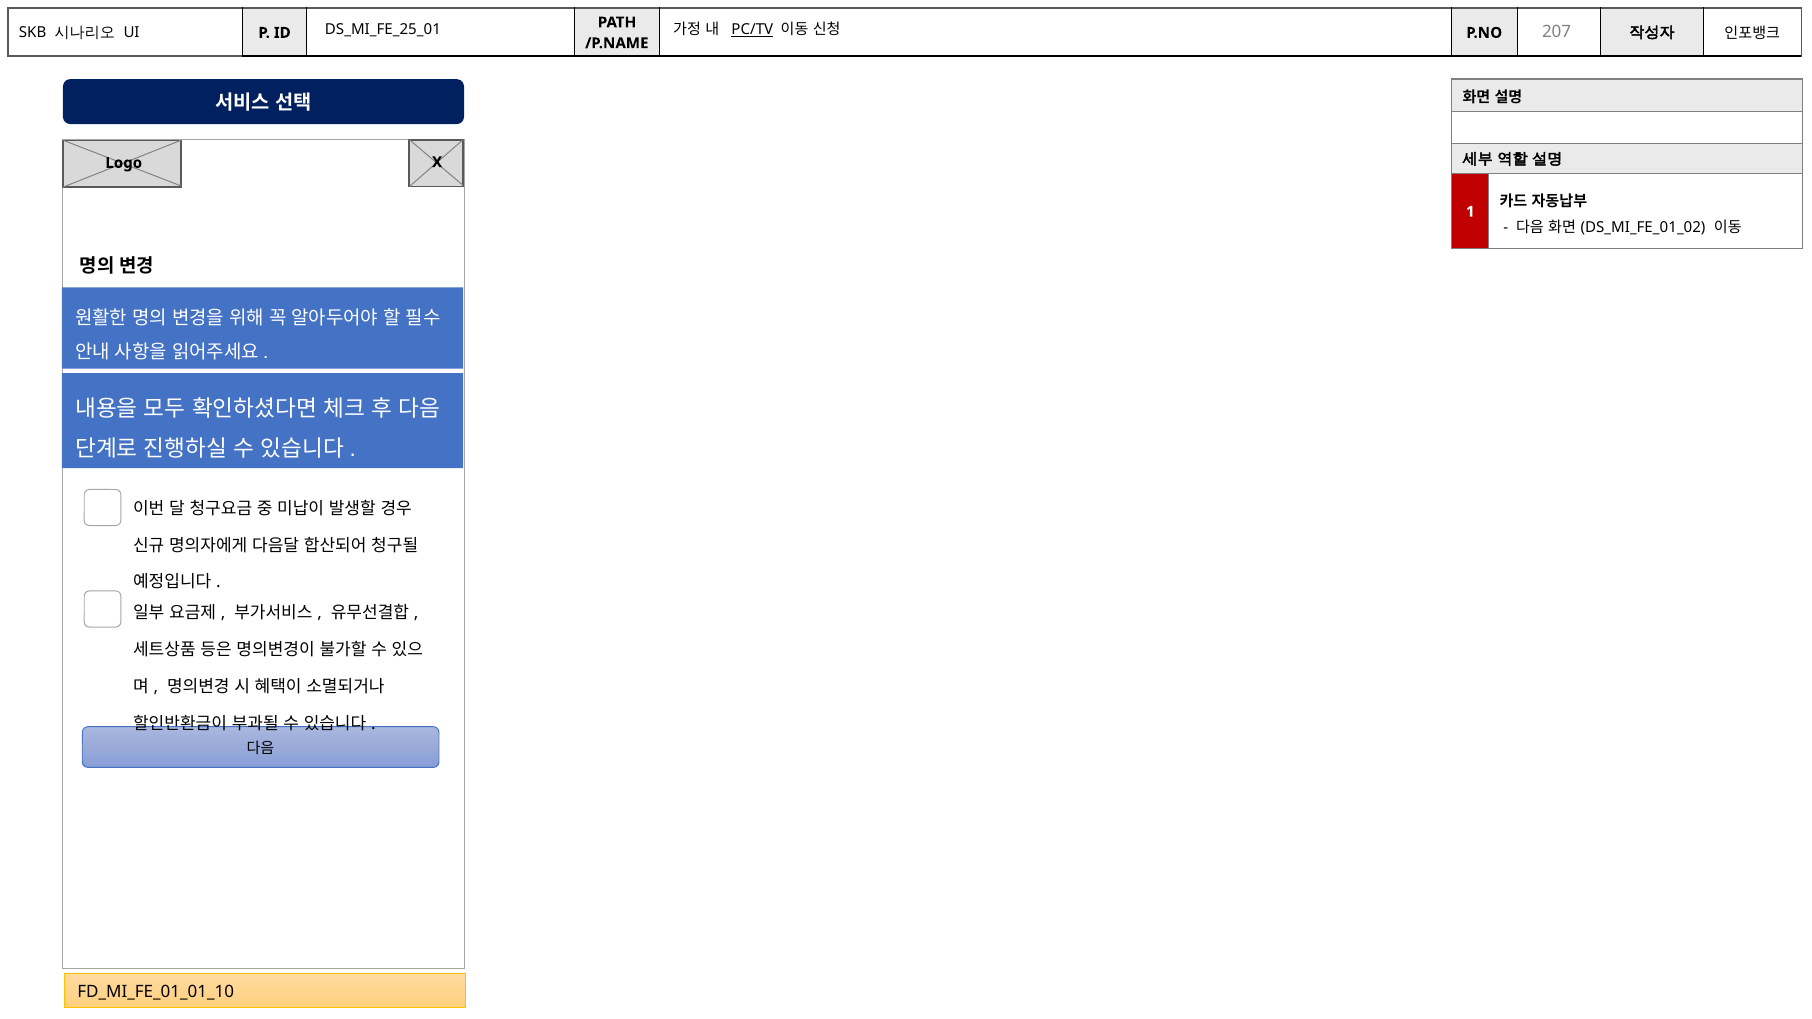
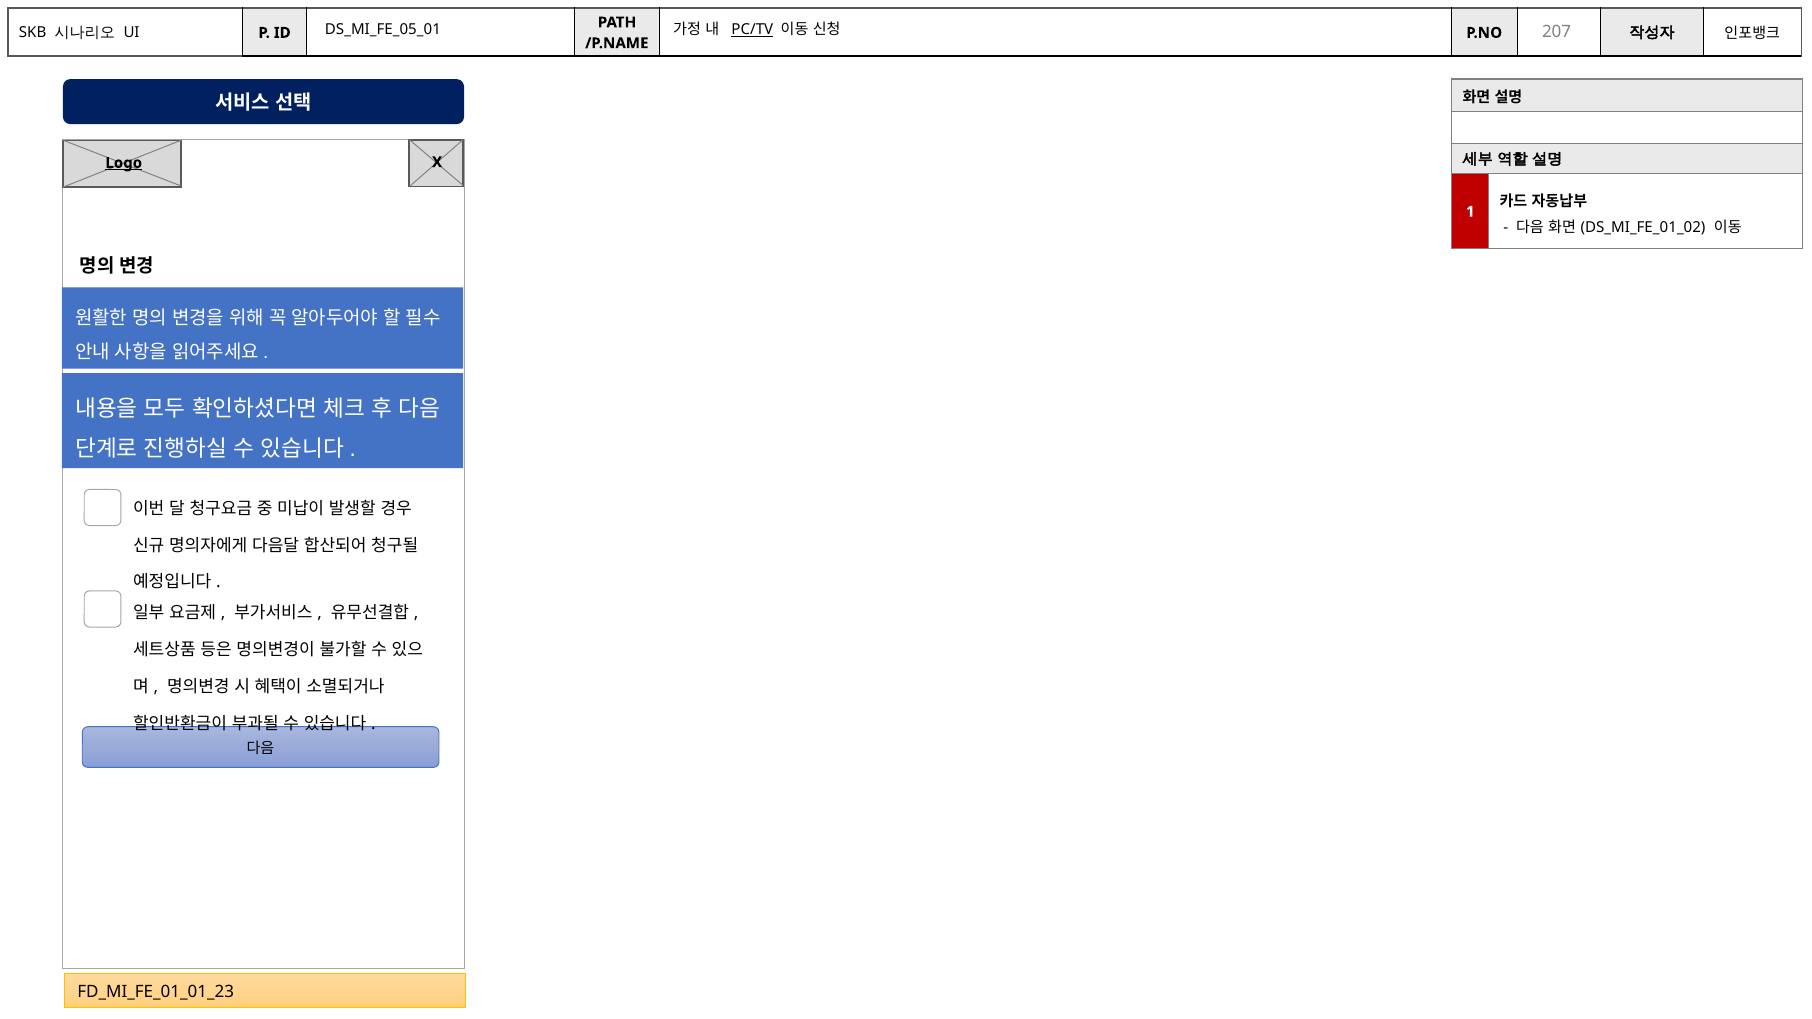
DS_MI_FE_25_01: DS_MI_FE_25_01 -> DS_MI_FE_05_01
Logo underline: none -> present
FD_MI_FE_01_01_10: FD_MI_FE_01_01_10 -> FD_MI_FE_01_01_23
